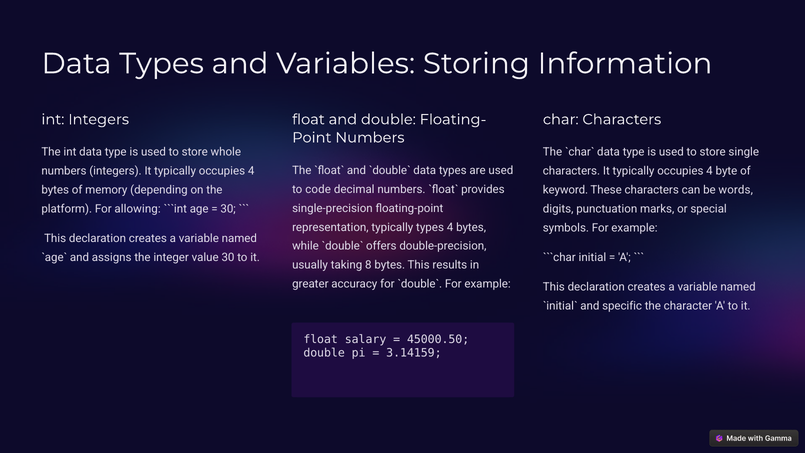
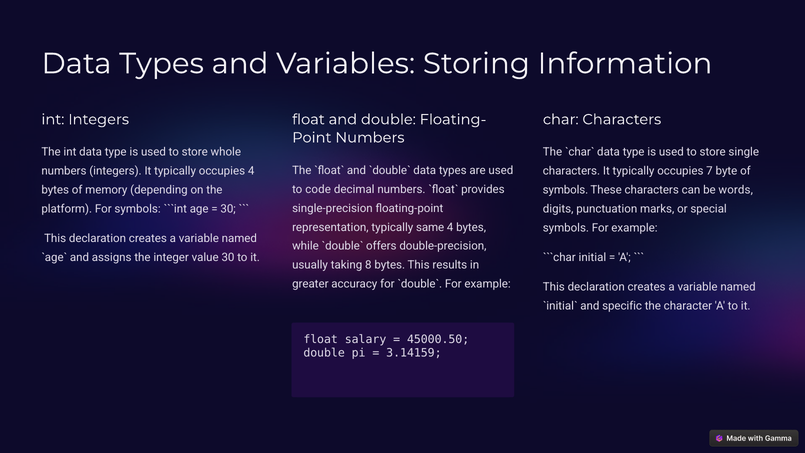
4 at (709, 171): 4 -> 7
keyword at (565, 190): keyword -> symbols
For allowing: allowing -> symbols
typically types: types -> same
